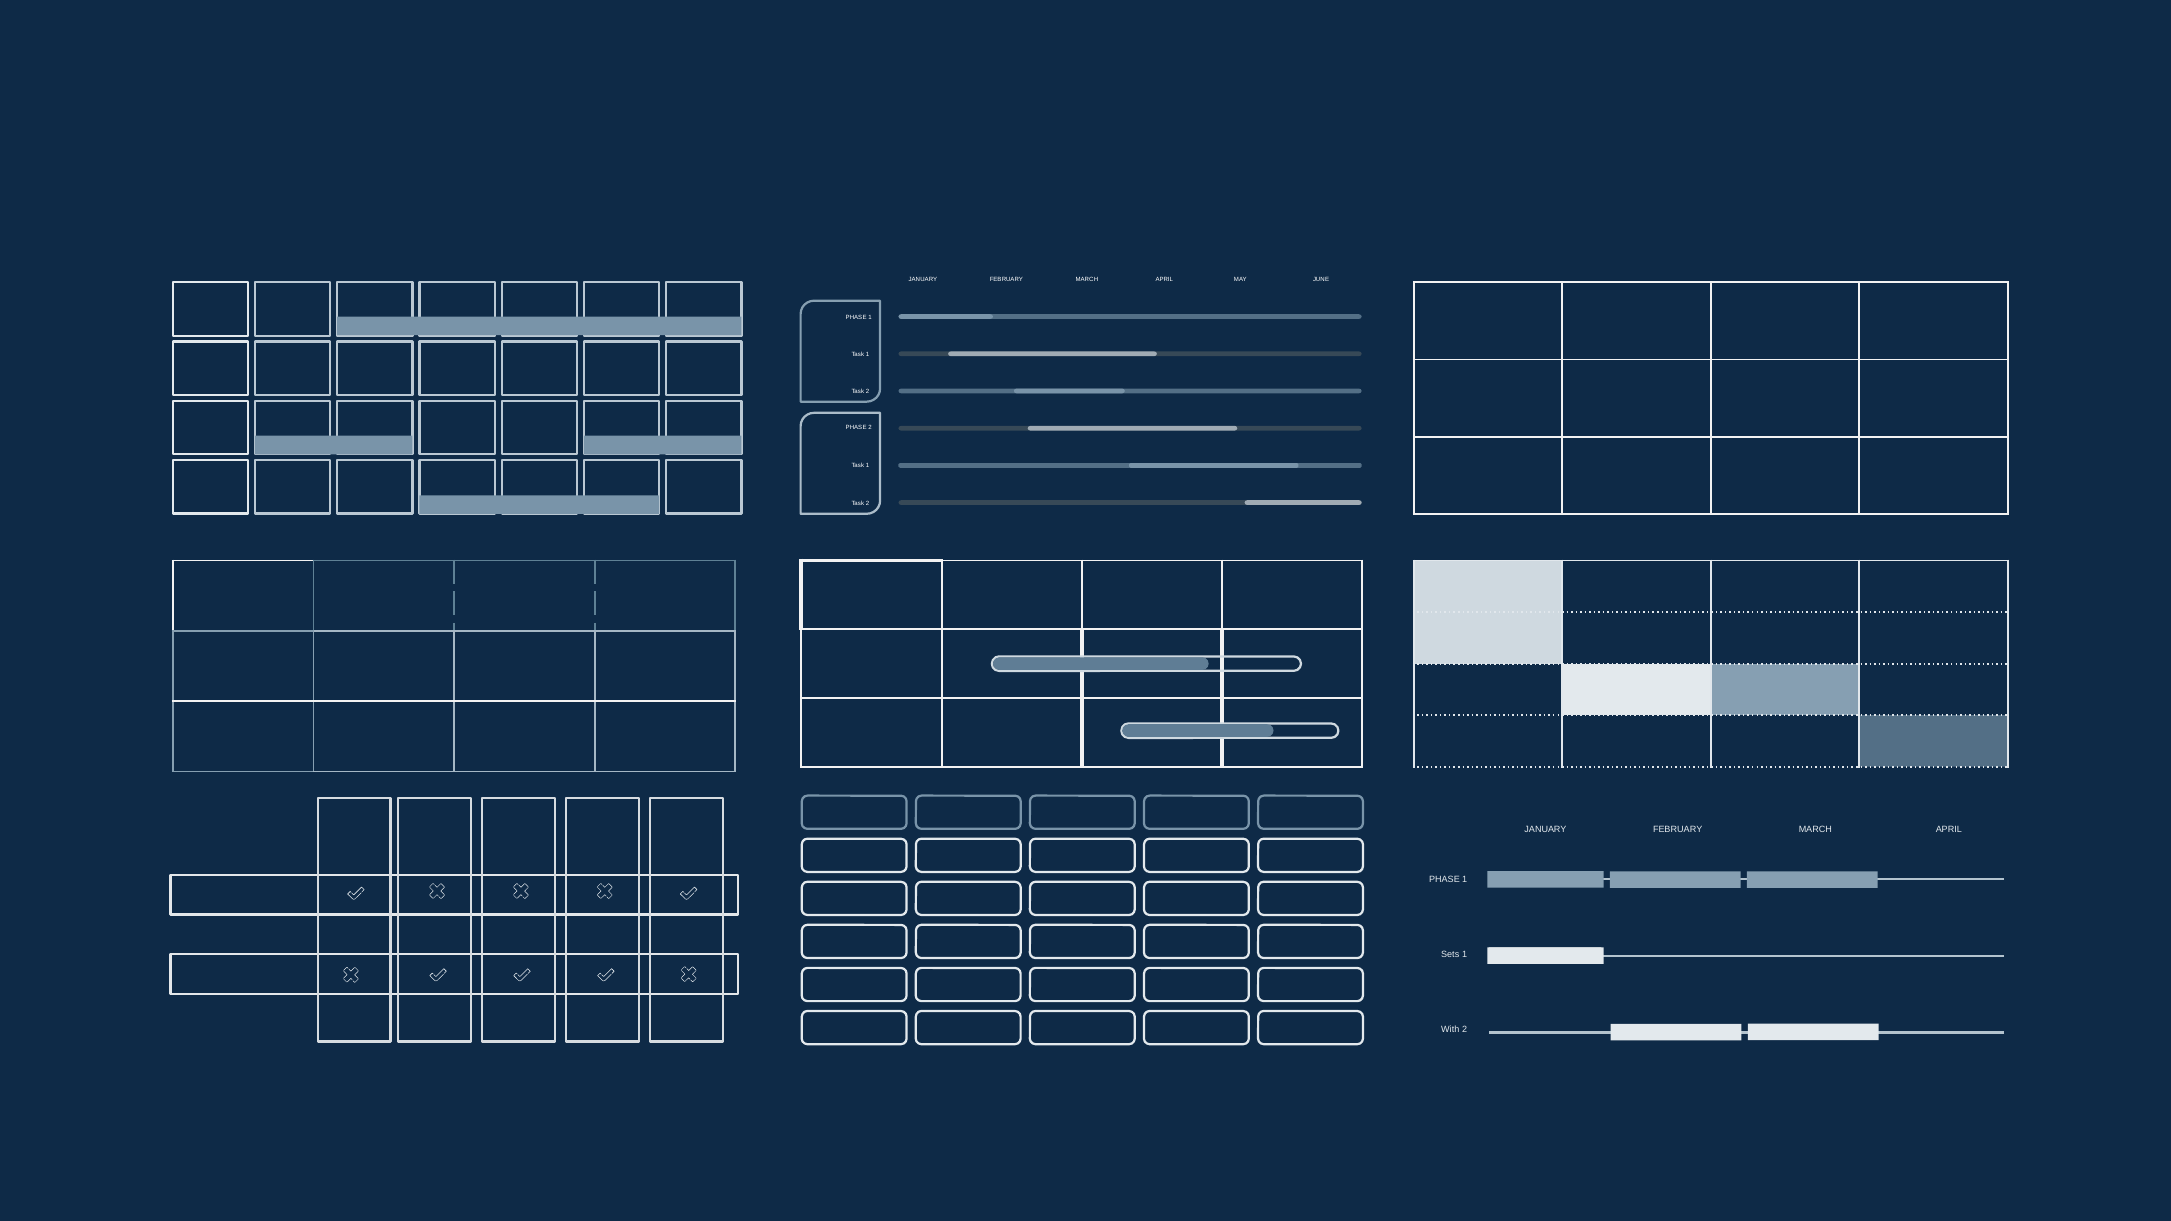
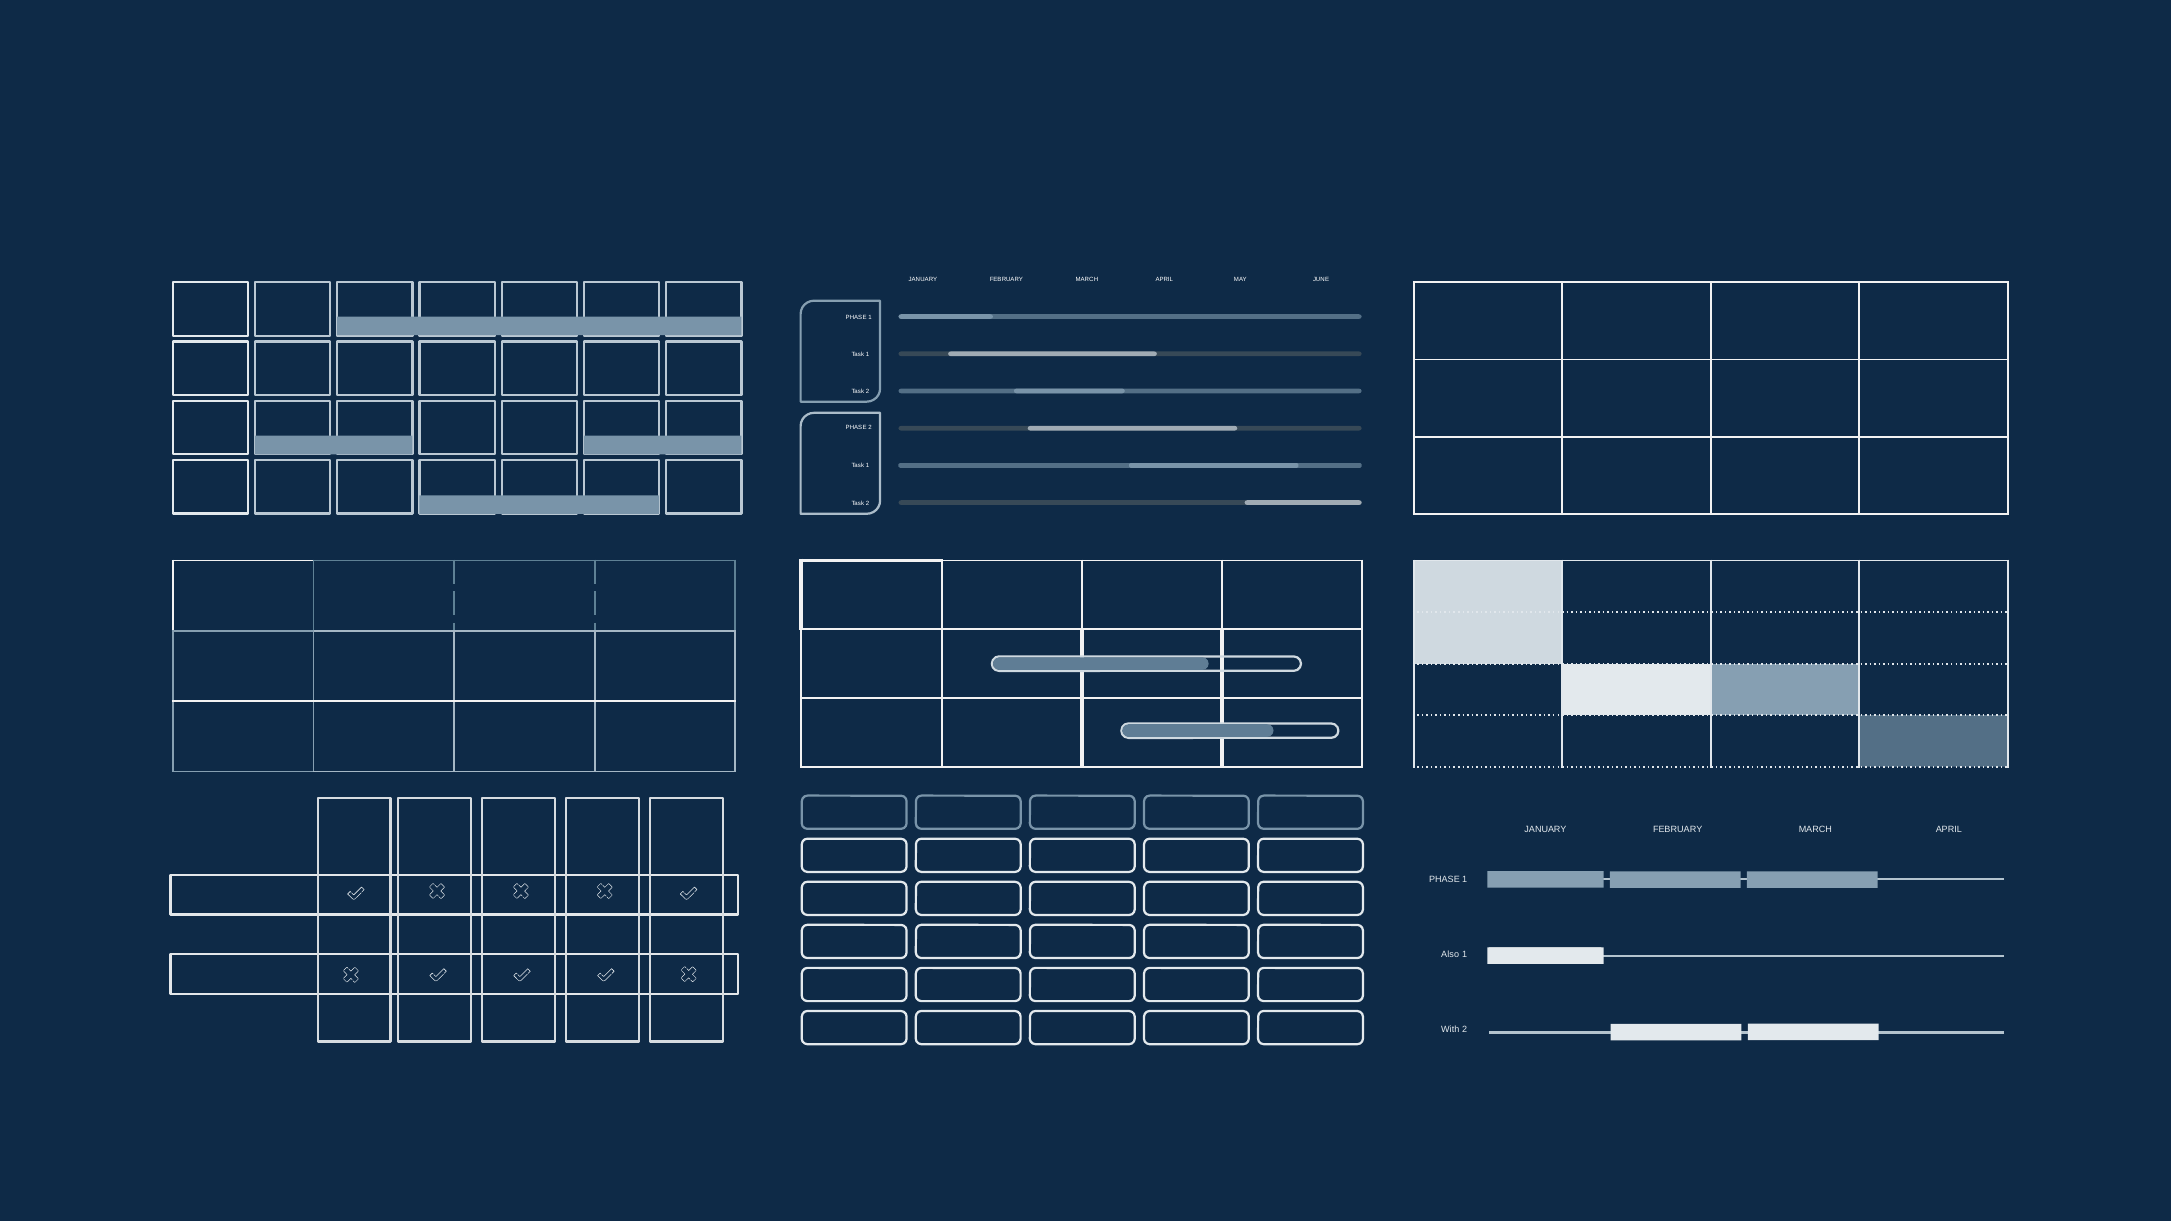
Sets: Sets -> Also
